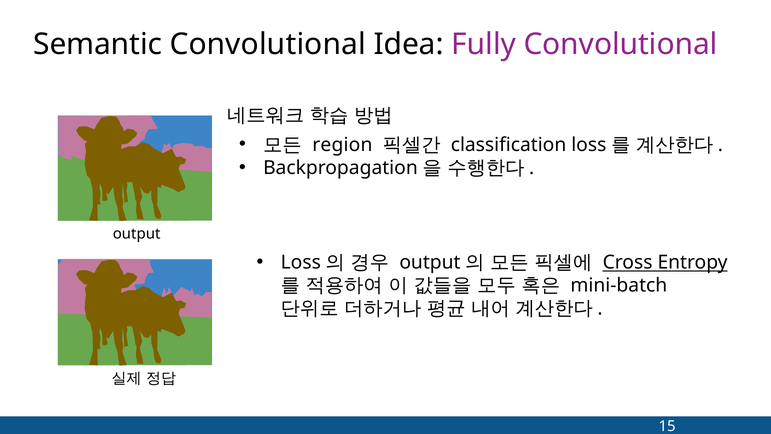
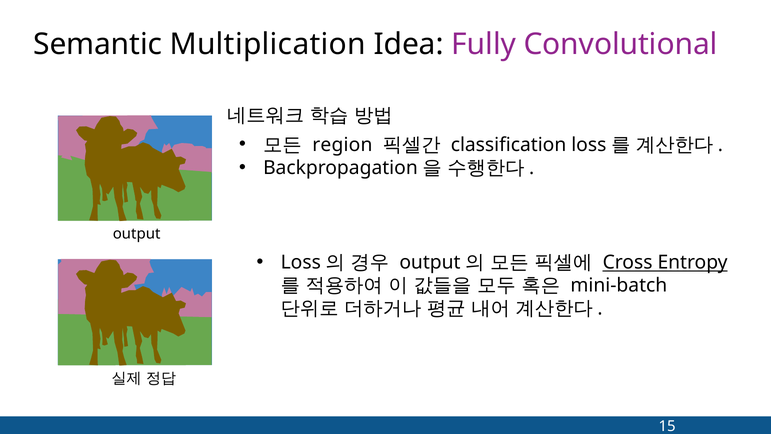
Semantic Convolutional: Convolutional -> Multiplication
